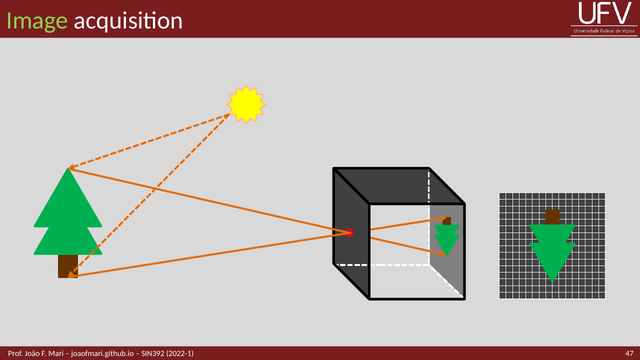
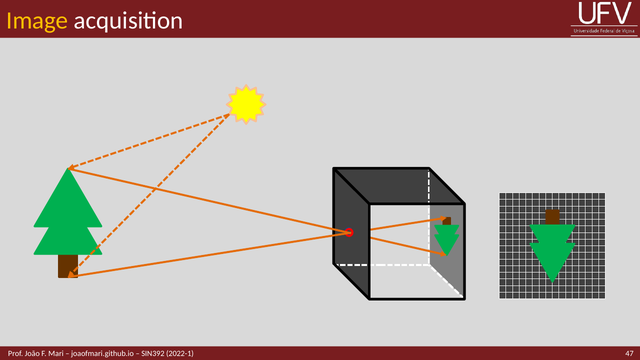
Image colour: light green -> yellow
